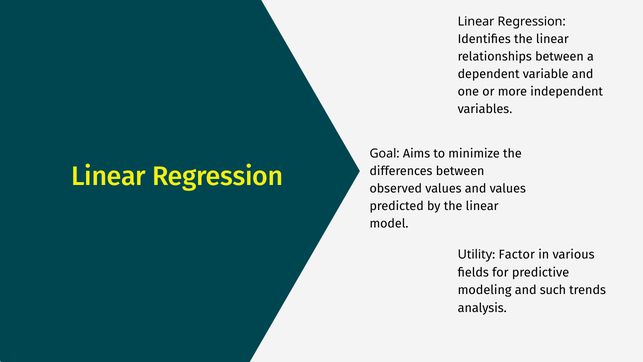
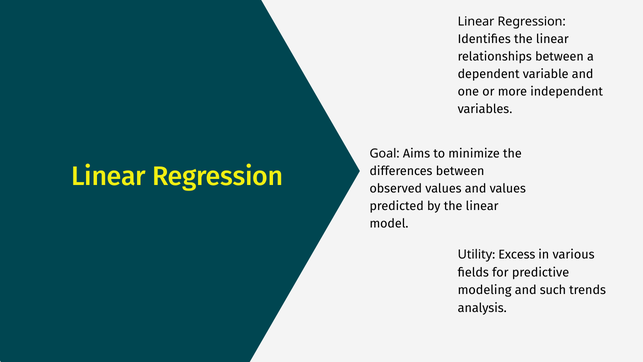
Factor: Factor -> Excess
